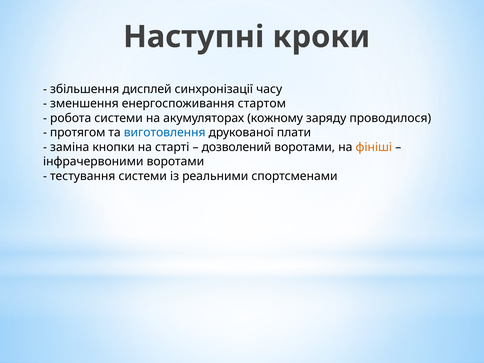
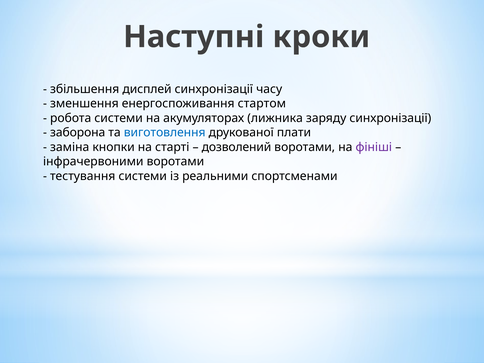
кожному: кожному -> лижника
заряду проводилося: проводилося -> синхронізації
протягом: протягом -> заборона
фініші colour: orange -> purple
